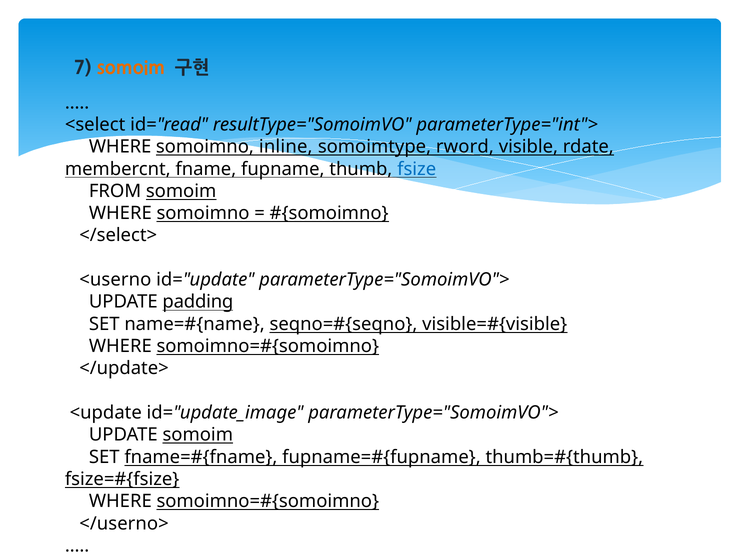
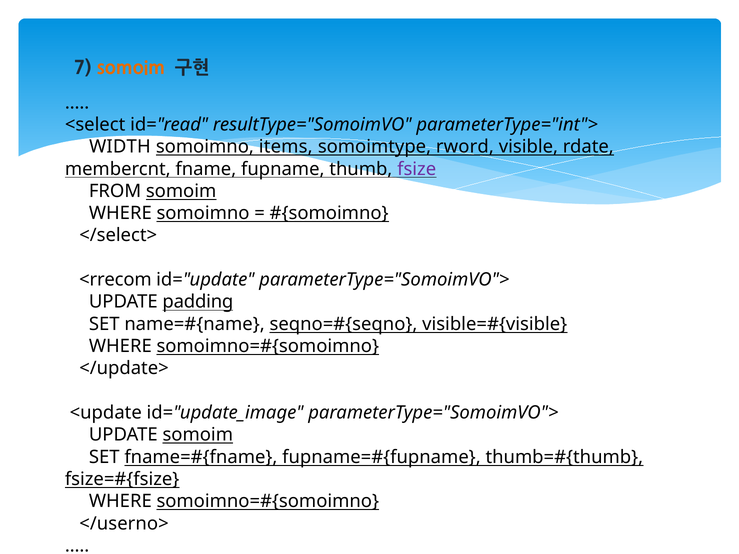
WHERE at (120, 147): WHERE -> WIDTH
inline: inline -> items
fsize colour: blue -> purple
<userno: <userno -> <rrecom
